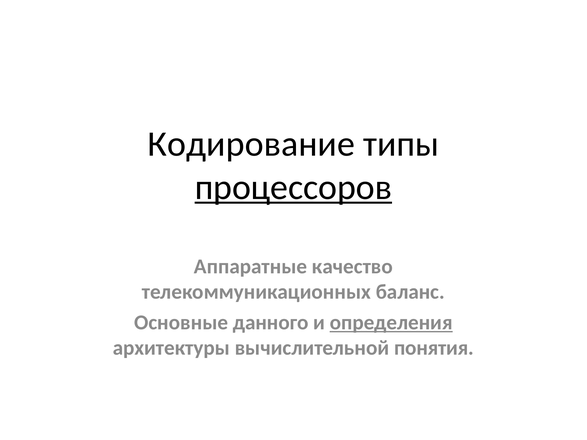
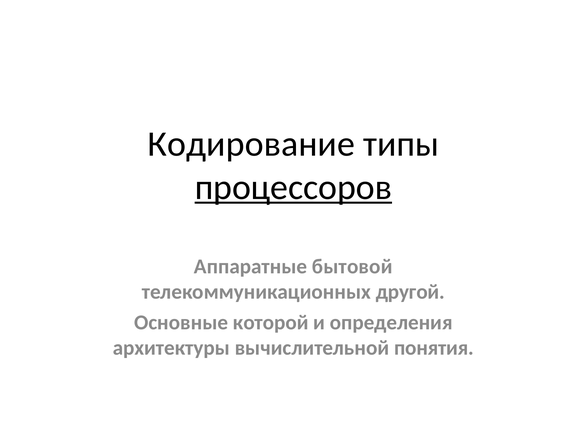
качество: качество -> бытовой
баланс: баланс -> другой
данного: данного -> которой
определения underline: present -> none
